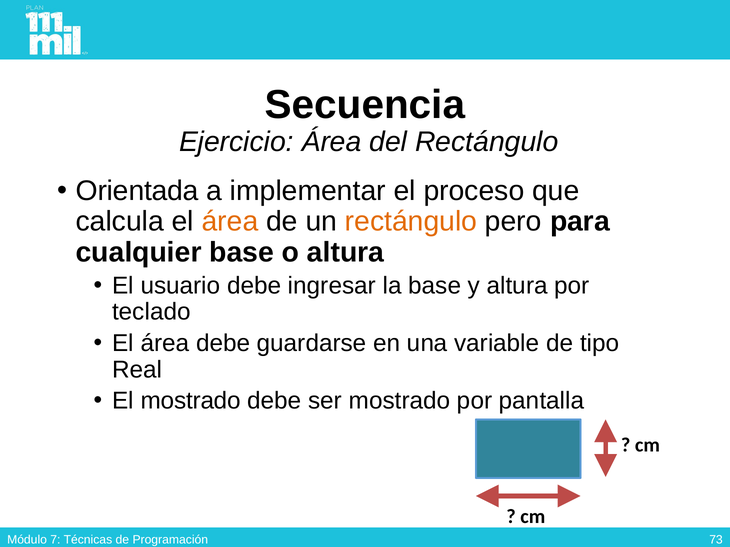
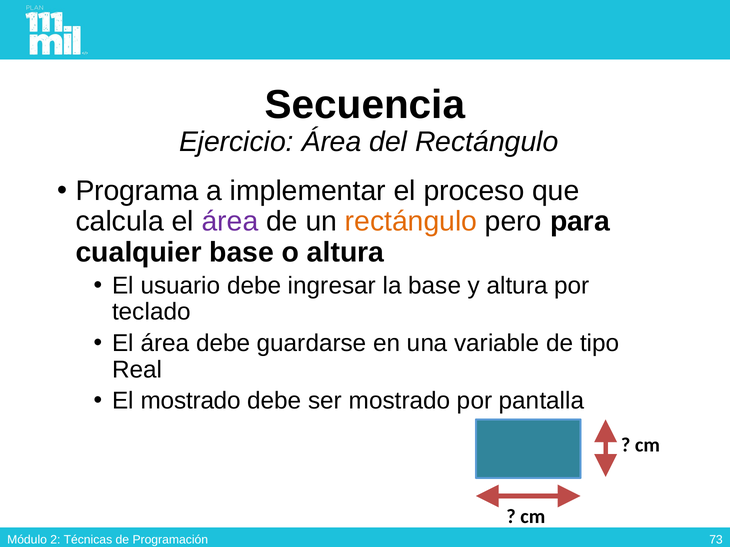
Orientada: Orientada -> Programa
área at (230, 222) colour: orange -> purple
7: 7 -> 2
